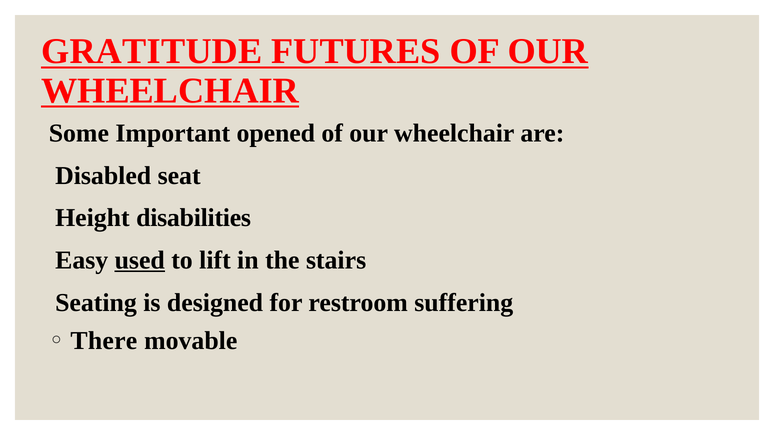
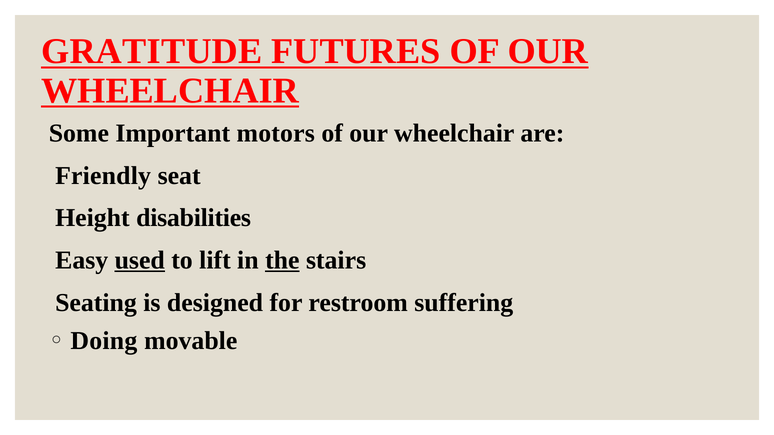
opened: opened -> motors
Disabled: Disabled -> Friendly
the underline: none -> present
There: There -> Doing
